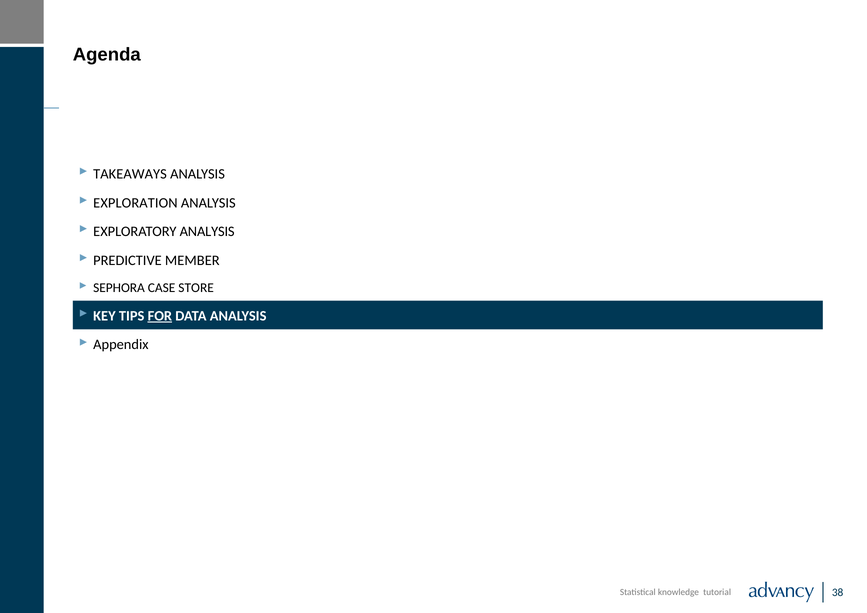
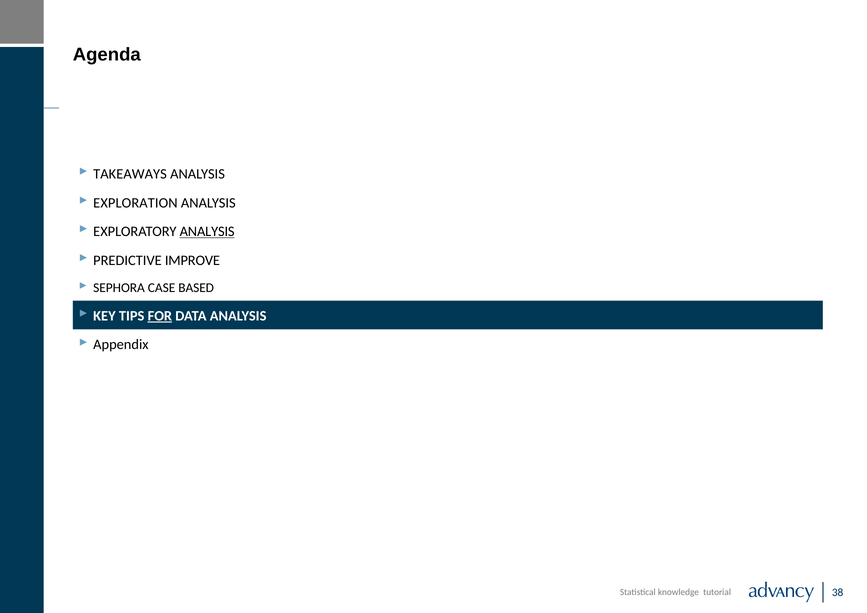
ANALYSIS at (207, 232) underline: none -> present
MEMBER: MEMBER -> IMPROVE
STORE: STORE -> BASED
